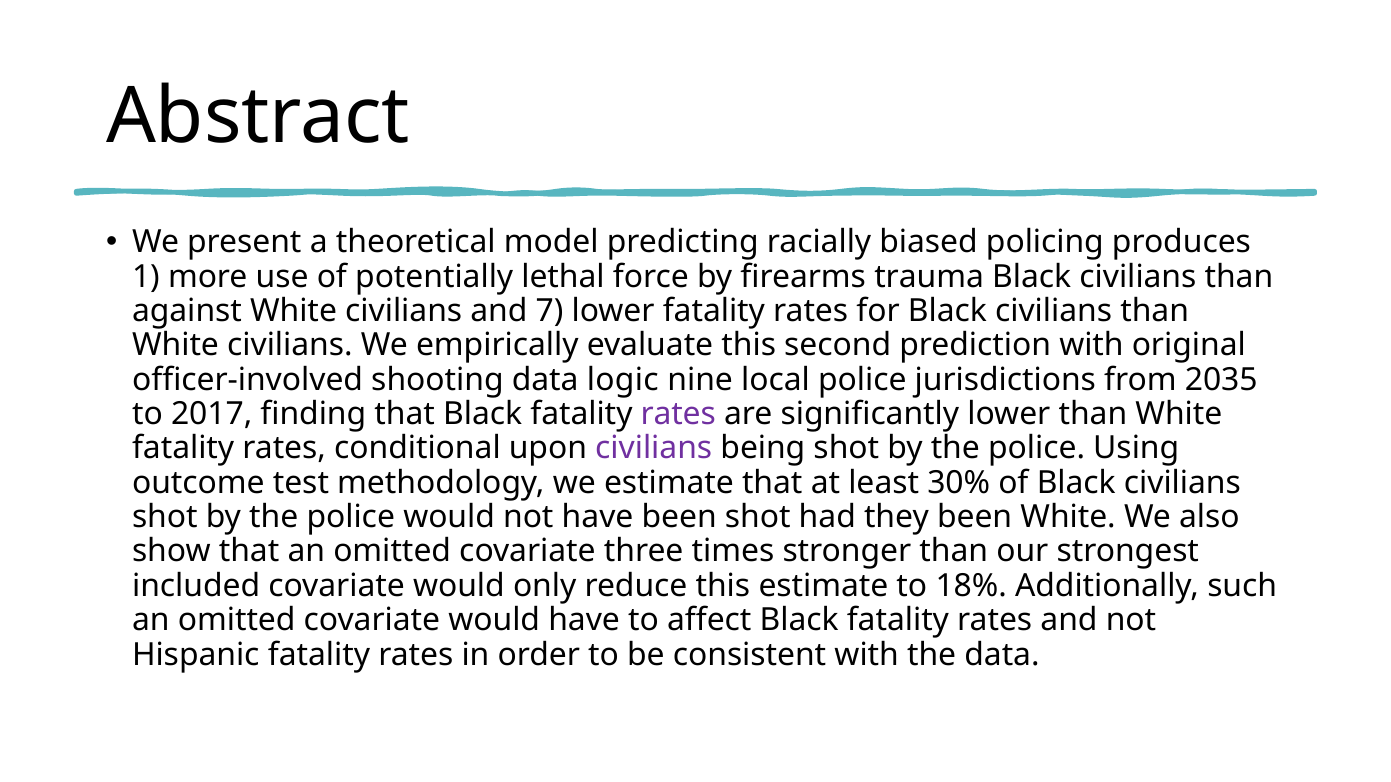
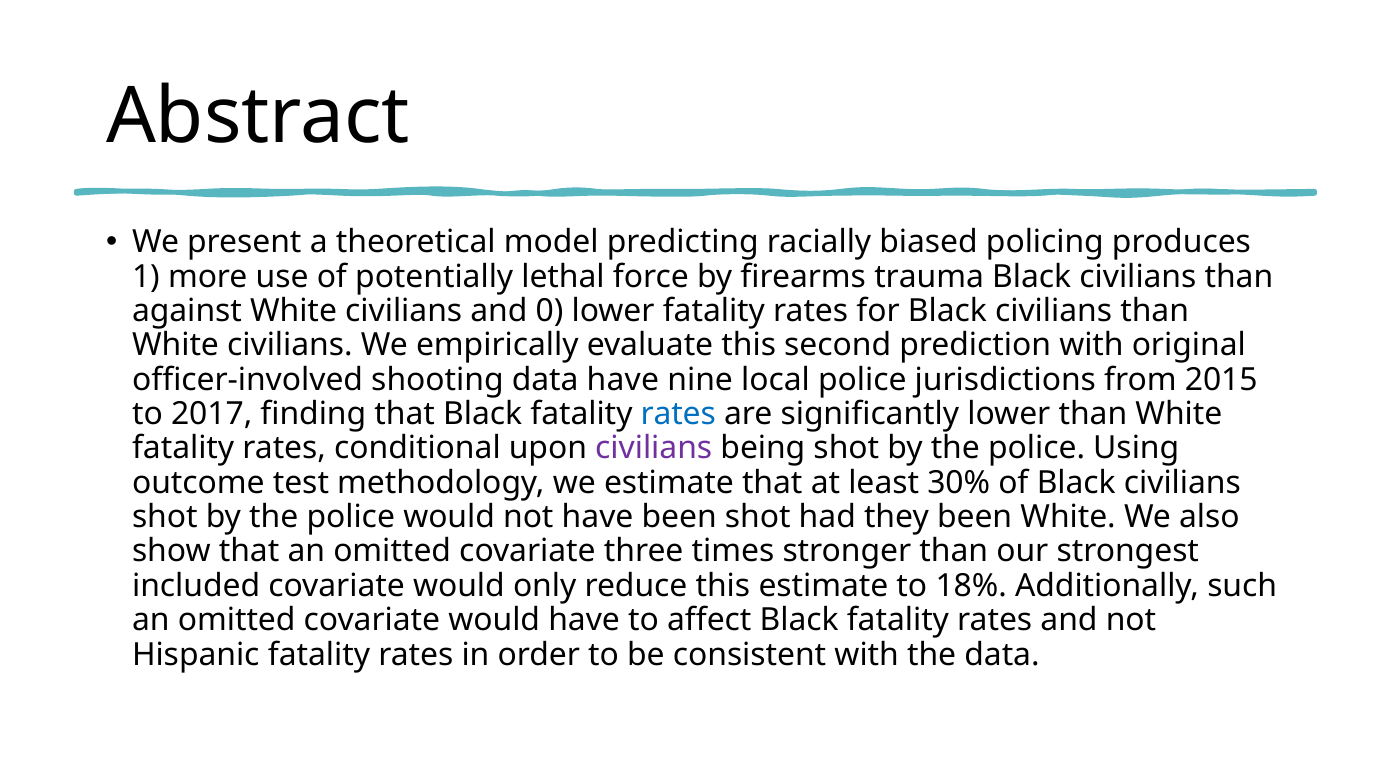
7: 7 -> 0
data logic: logic -> have
2035: 2035 -> 2015
rates at (678, 414) colour: purple -> blue
